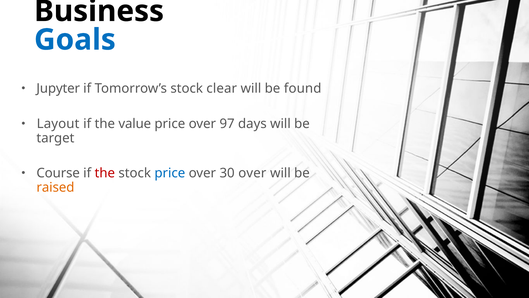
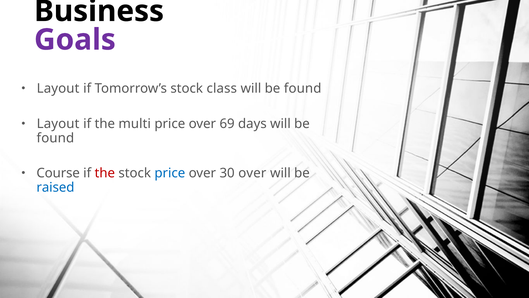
Goals colour: blue -> purple
Jupyter at (58, 88): Jupyter -> Layout
clear: clear -> class
value: value -> multi
97: 97 -> 69
target at (55, 138): target -> found
raised colour: orange -> blue
